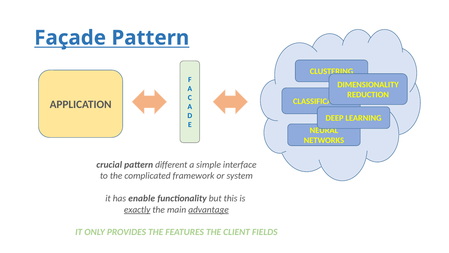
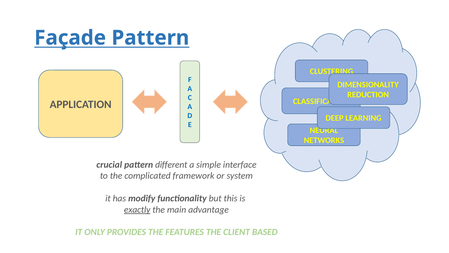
enable: enable -> modify
advantage underline: present -> none
FIELDS: FIELDS -> BASED
